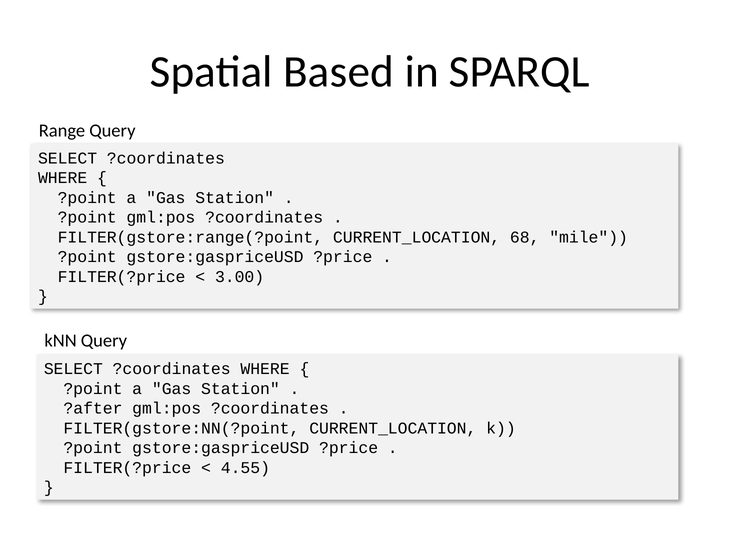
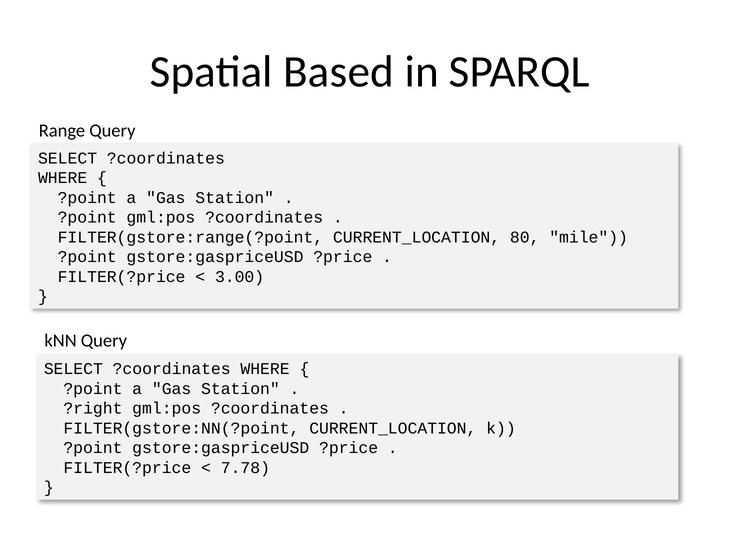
68: 68 -> 80
?after: ?after -> ?right
4.55: 4.55 -> 7.78
